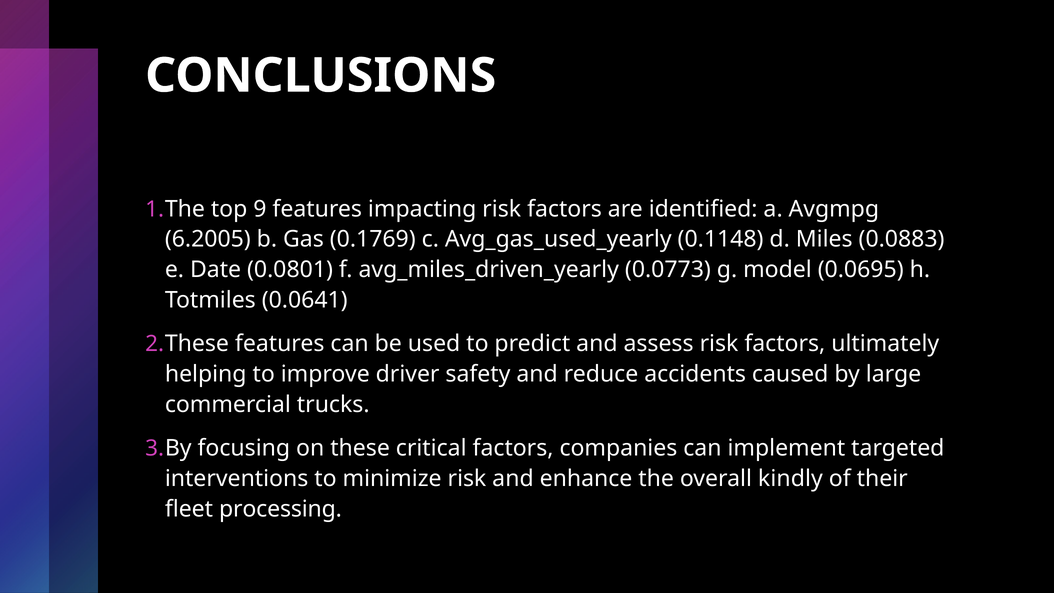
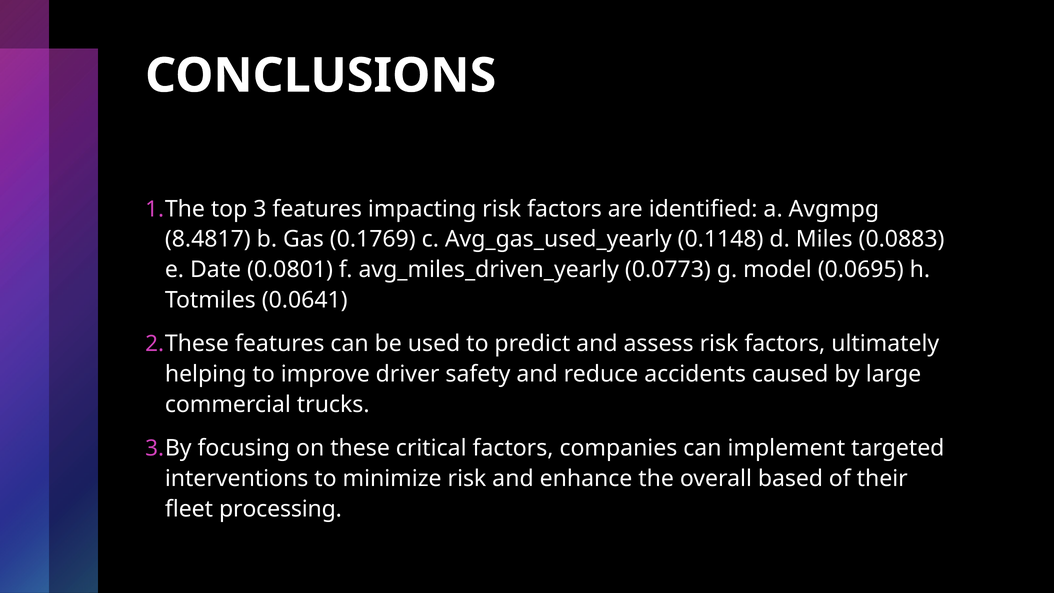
9: 9 -> 3
6.2005: 6.2005 -> 8.4817
kindly: kindly -> based
